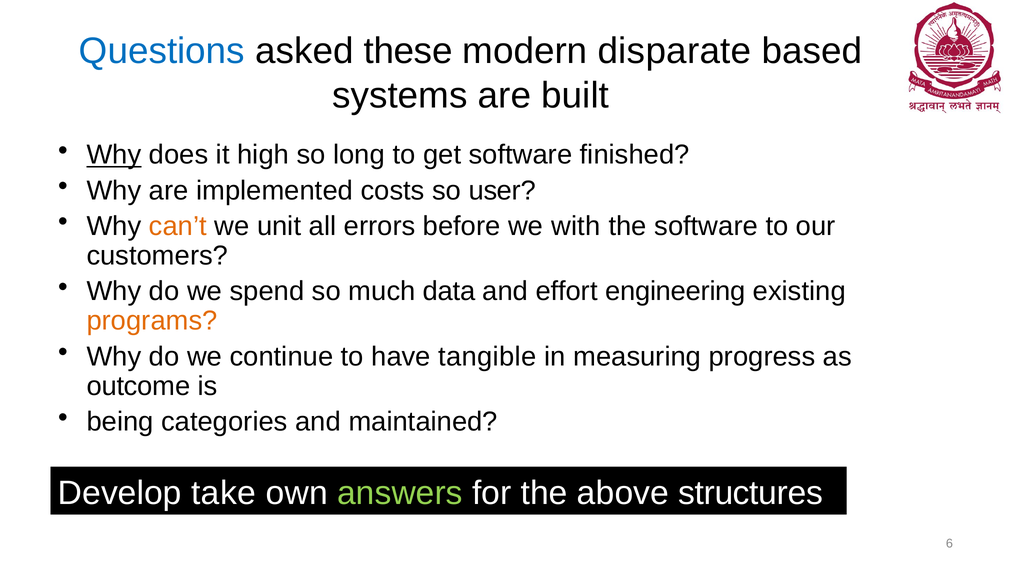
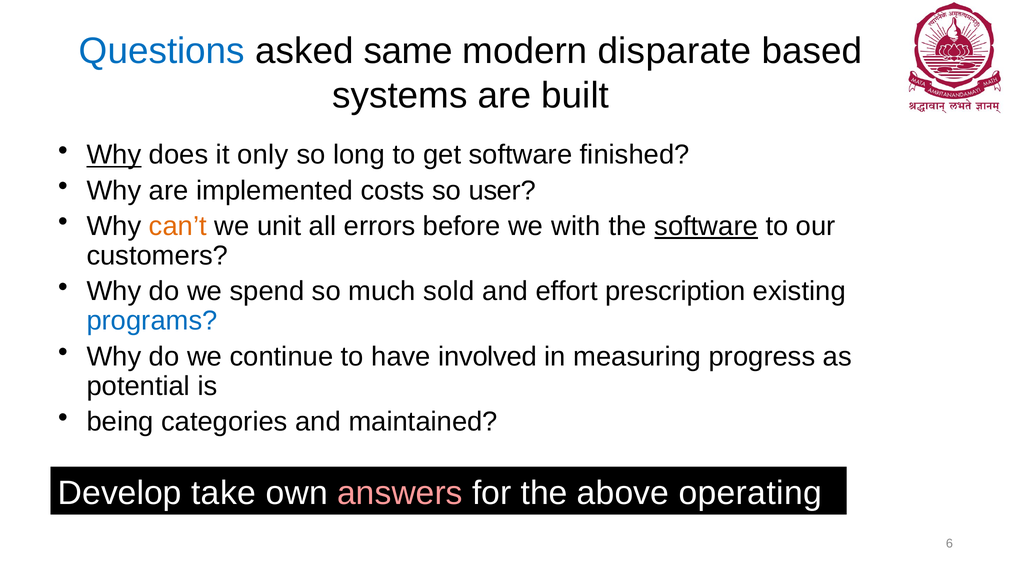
these: these -> same
high: high -> only
software at (706, 226) underline: none -> present
data: data -> sold
engineering: engineering -> prescription
programs colour: orange -> blue
tangible: tangible -> involved
outcome: outcome -> potential
answers colour: light green -> pink
structures: structures -> operating
